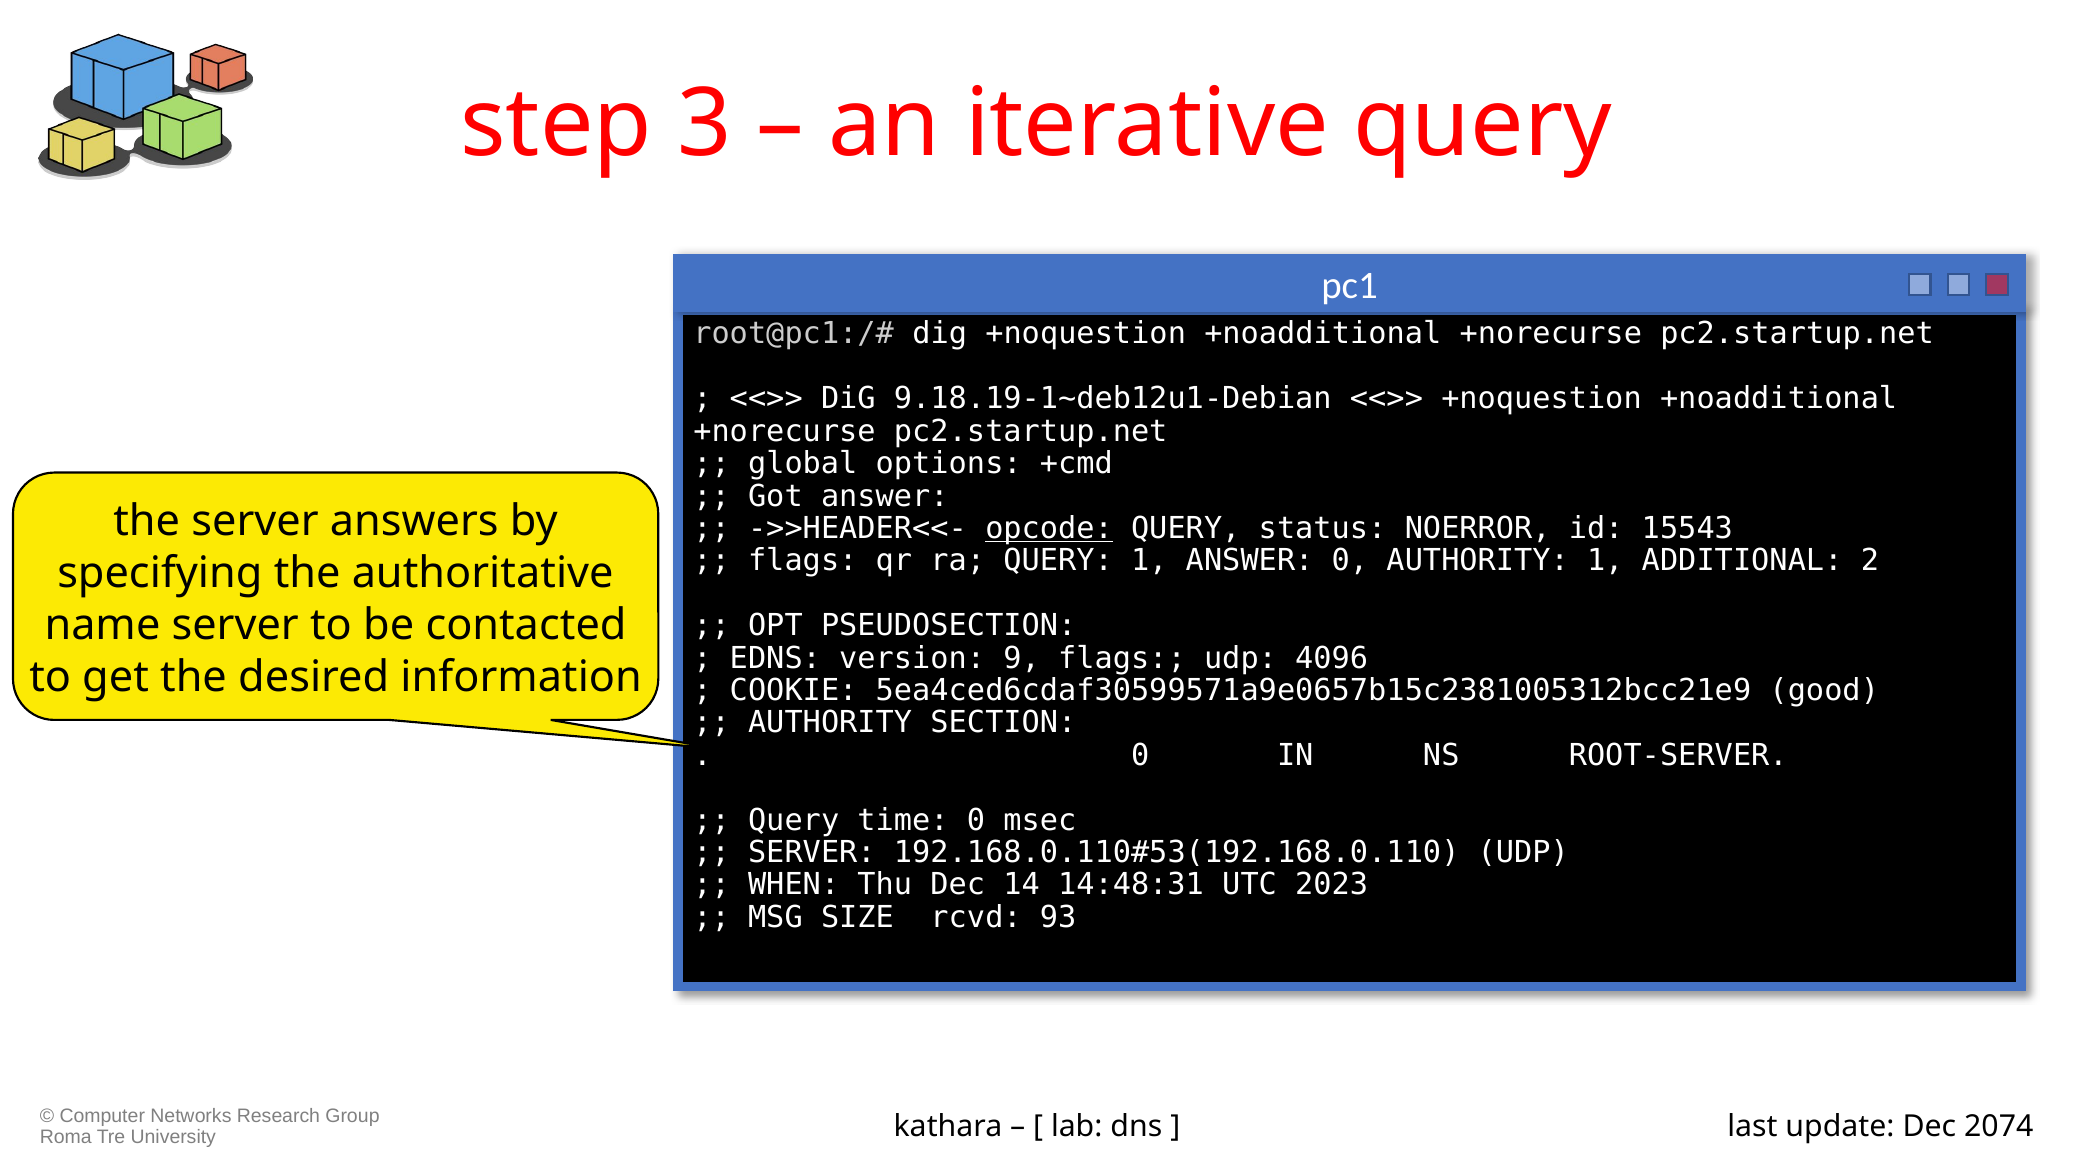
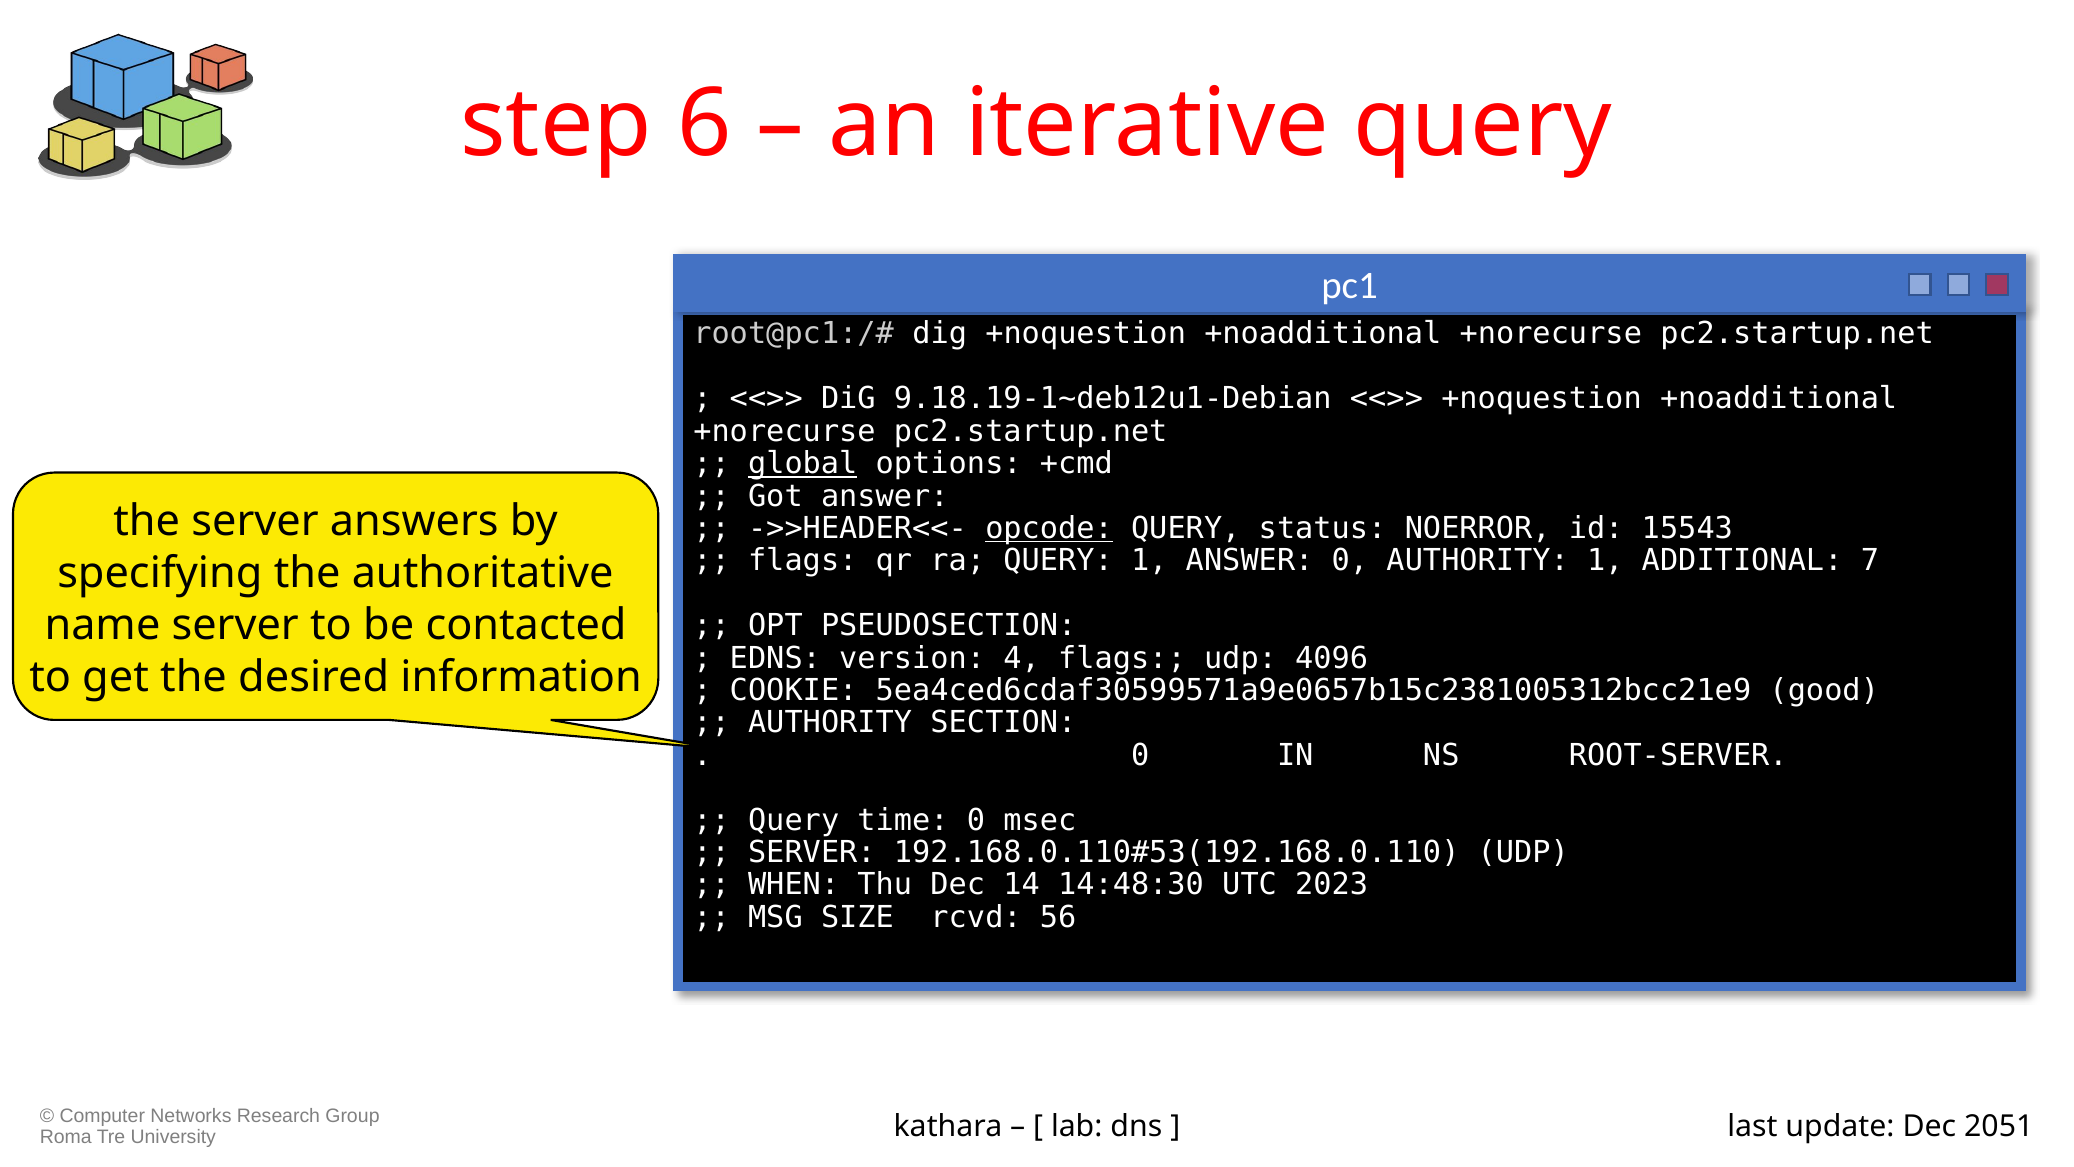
3: 3 -> 6
global underline: none -> present
2: 2 -> 7
9: 9 -> 4
14:48:31: 14:48:31 -> 14:48:30
93: 93 -> 56
2074: 2074 -> 2051
